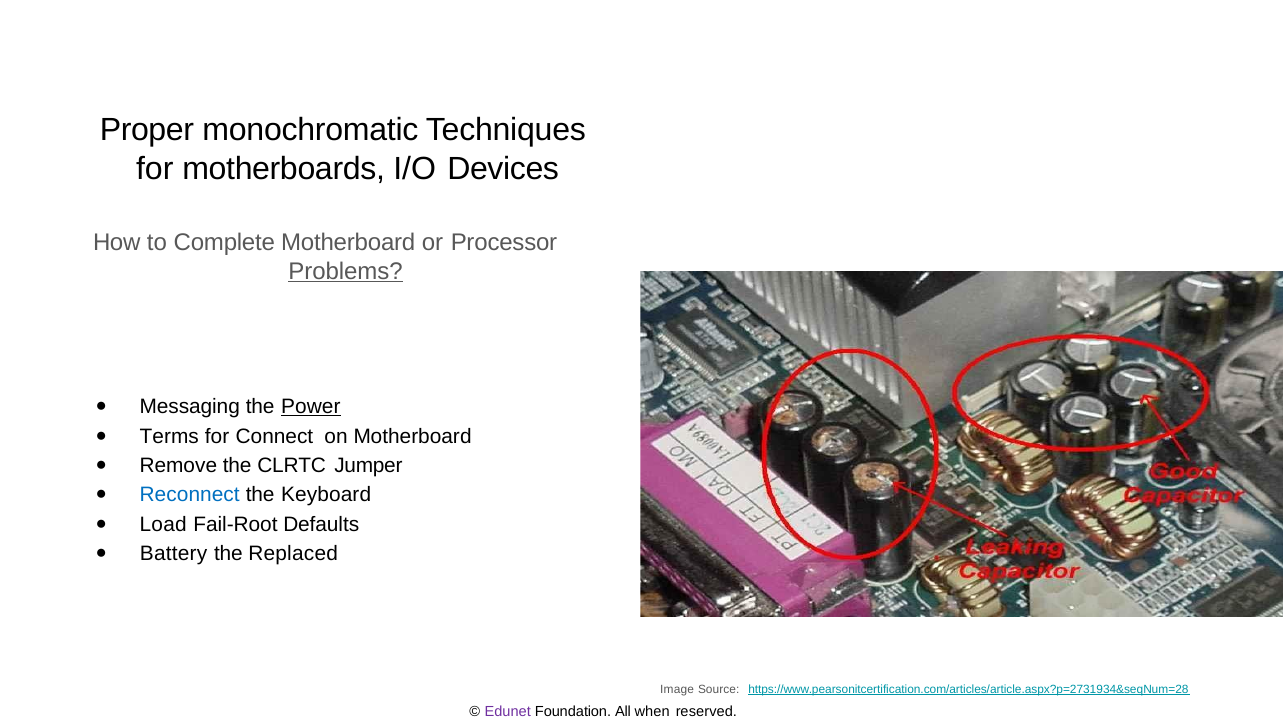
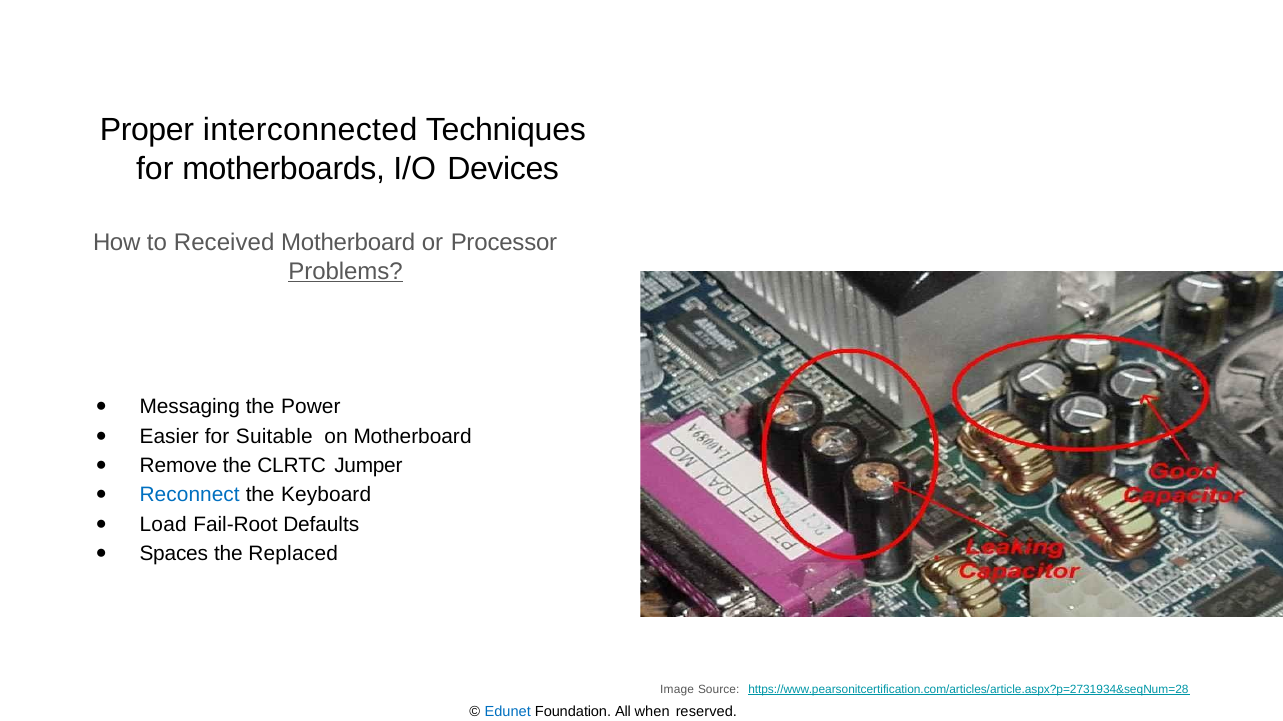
monochromatic: monochromatic -> interconnected
Complete: Complete -> Received
Power underline: present -> none
Terms: Terms -> Easier
Connect: Connect -> Suitable
Battery: Battery -> Spaces
Edunet colour: purple -> blue
